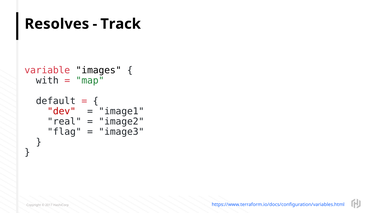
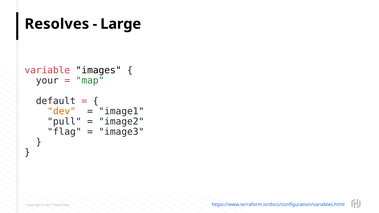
Track: Track -> Large
with: with -> your
dev colour: red -> orange
real: real -> pull
